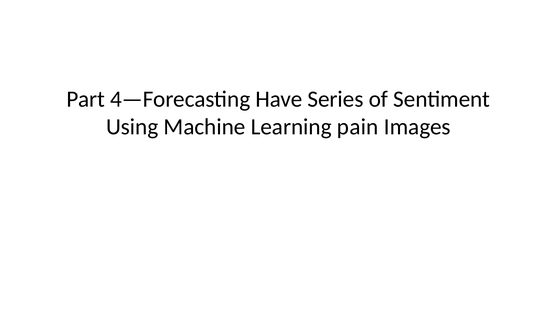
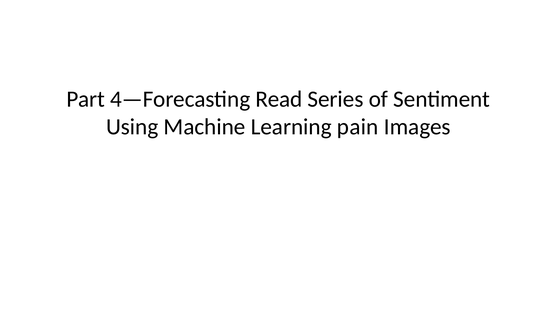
Have: Have -> Read
